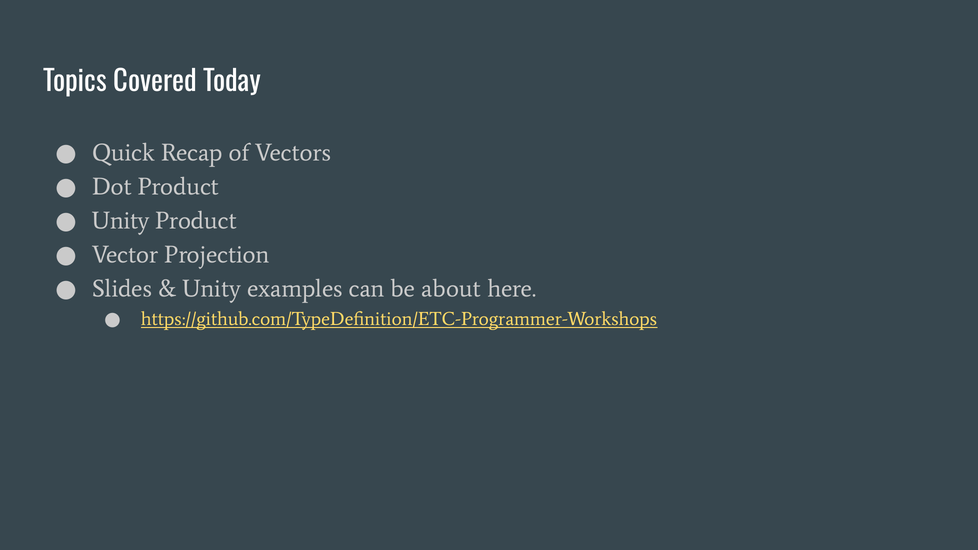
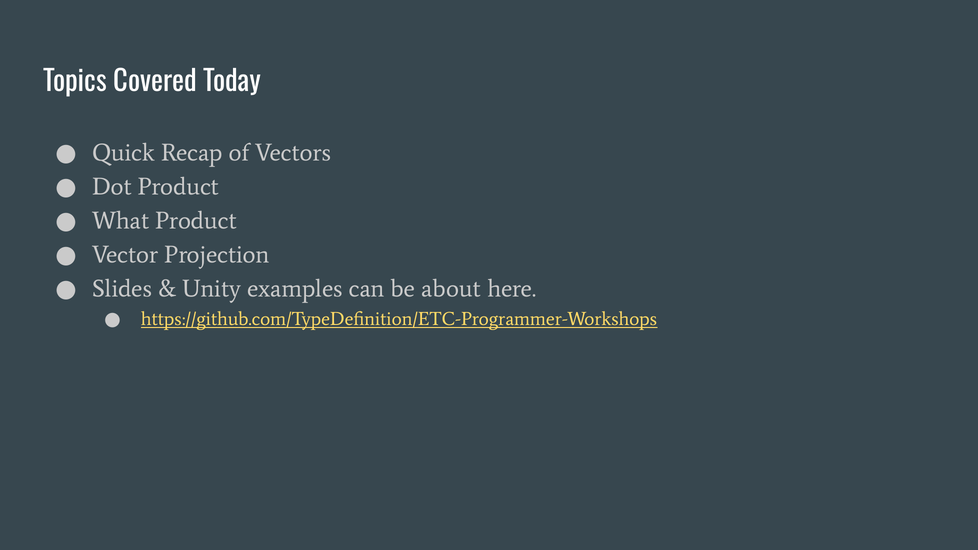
Unity at (121, 221): Unity -> What
